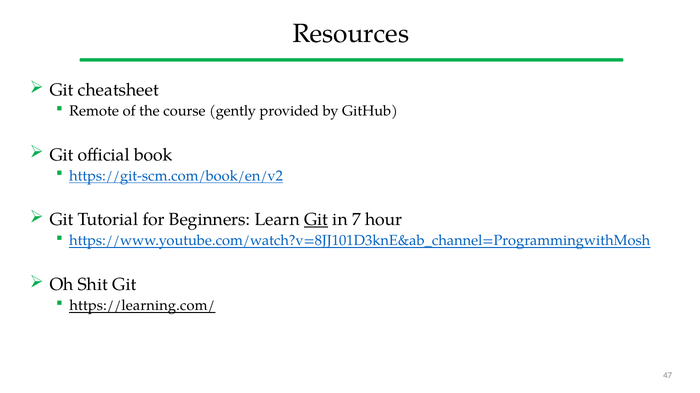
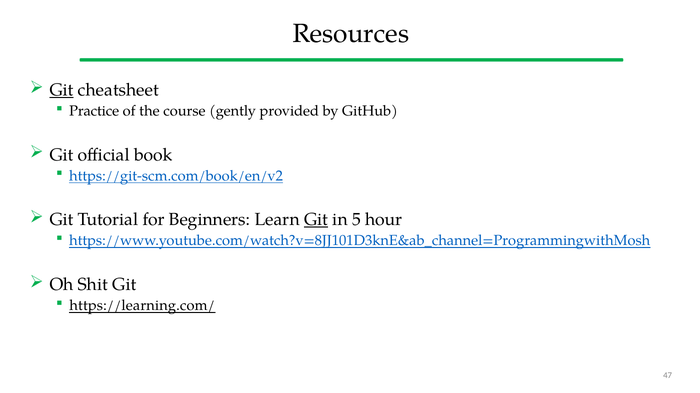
Git at (62, 90) underline: none -> present
Remote: Remote -> Practice
7: 7 -> 5
